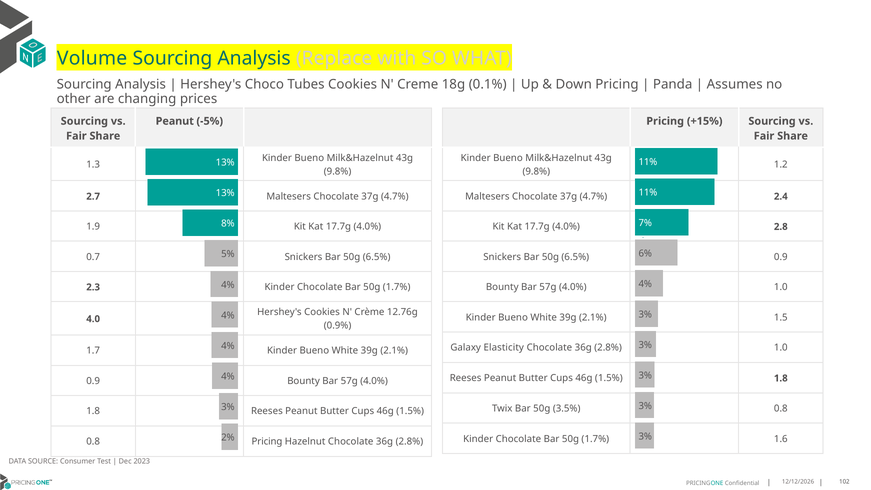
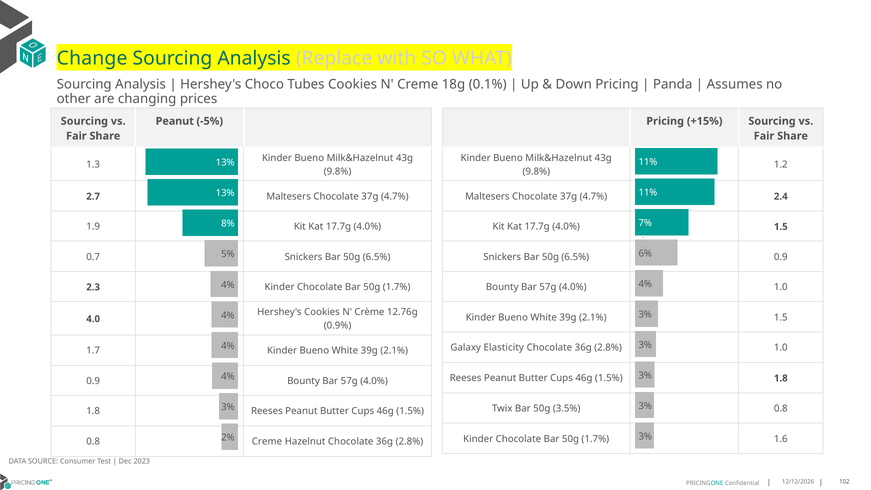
Volume: Volume -> Change
4.0% 2.8: 2.8 -> 1.5
0.8 Pricing: Pricing -> Creme
